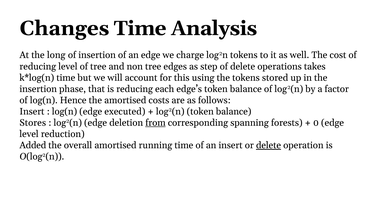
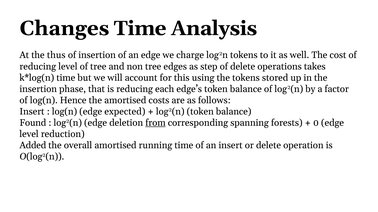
long: long -> thus
executed: executed -> expected
Stores: Stores -> Found
delete at (269, 146) underline: present -> none
